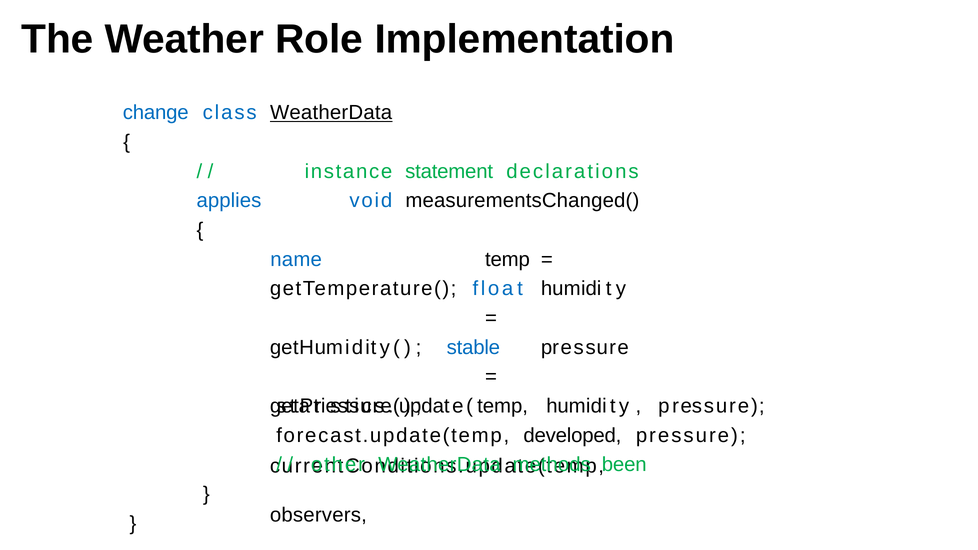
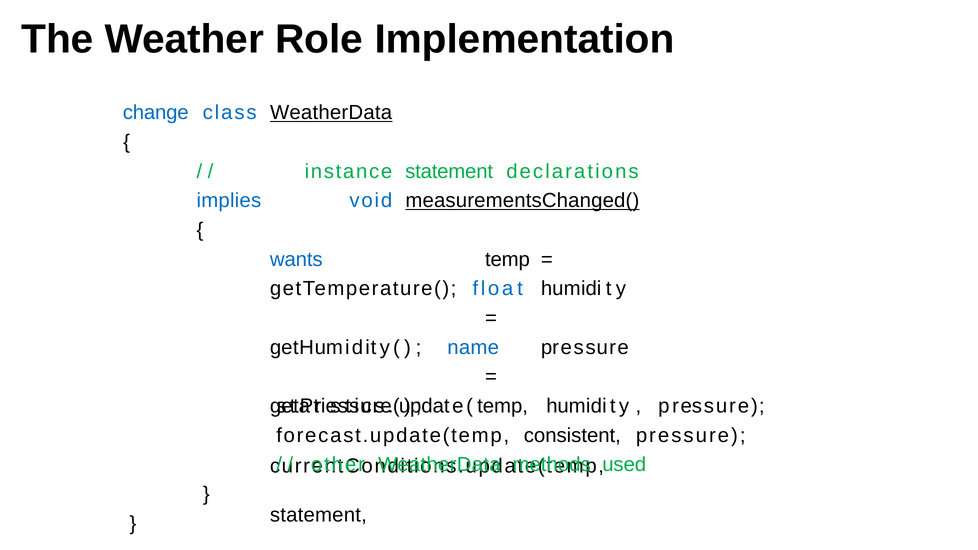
applies: applies -> implies
measurementsChanged( underline: none -> present
name: name -> wants
stable: stable -> name
developed: developed -> consistent
been: been -> used
observers at (318, 515): observers -> statement
